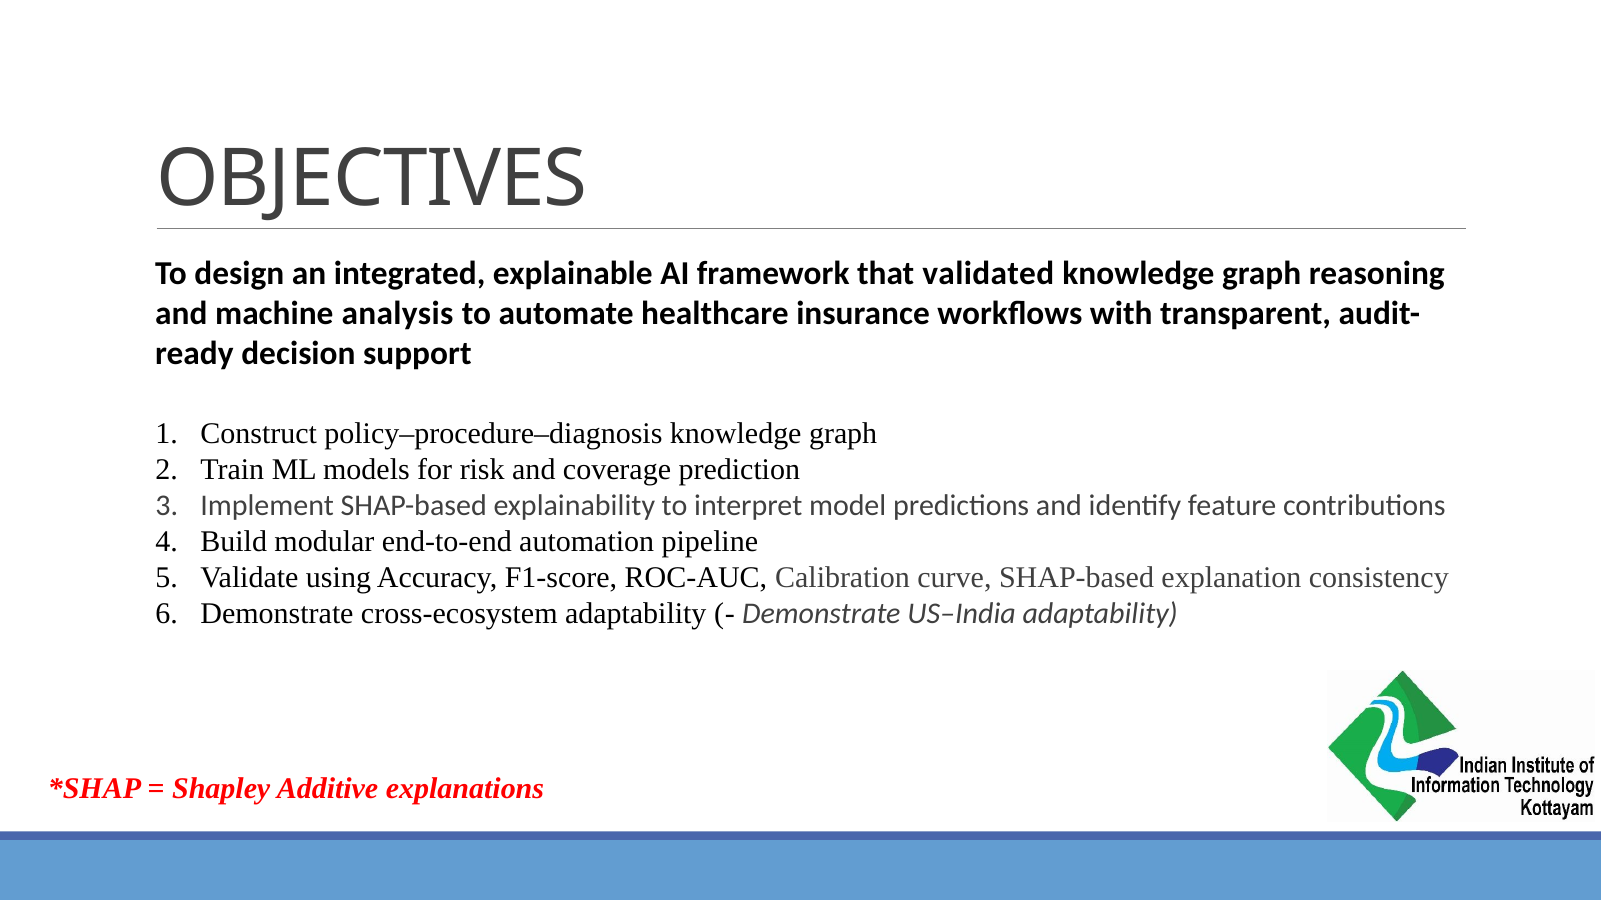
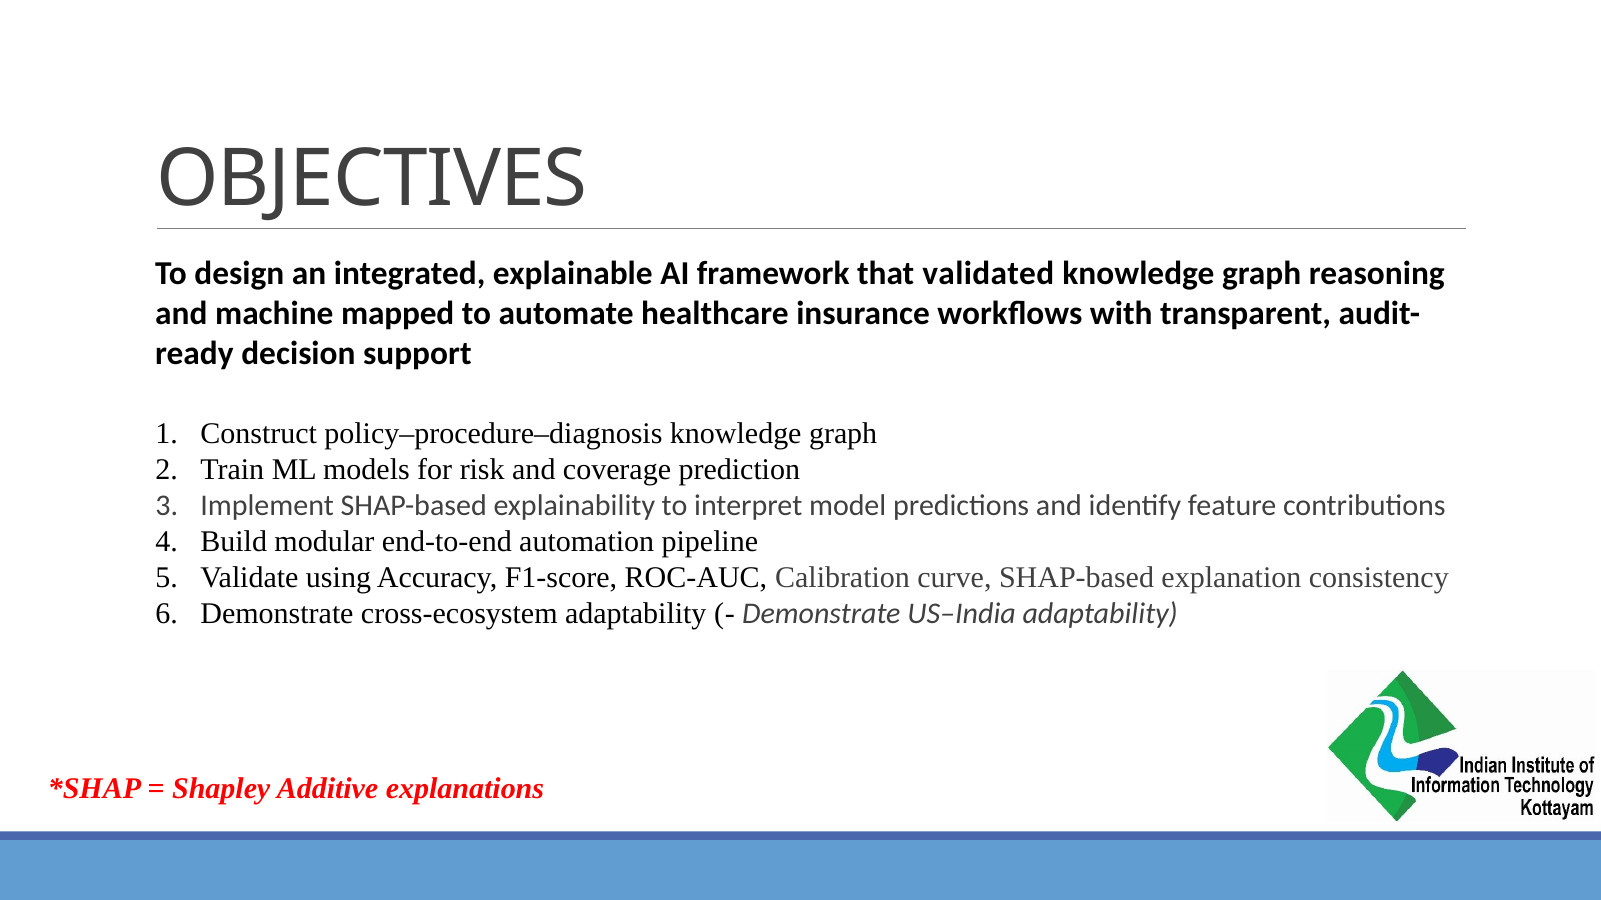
analysis: analysis -> mapped
